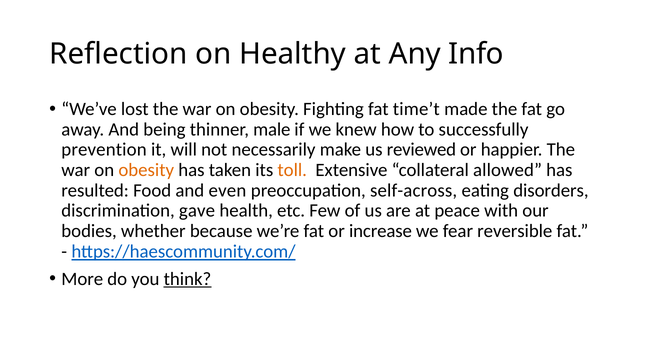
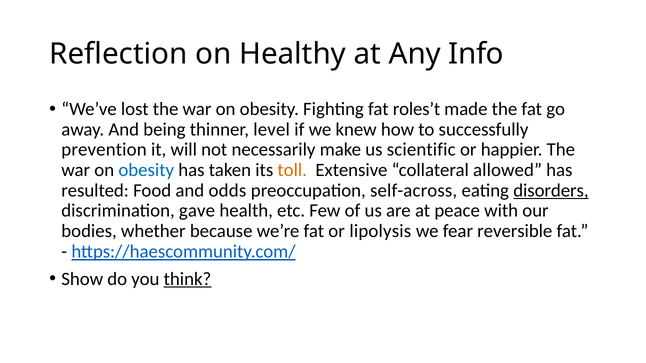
time’t: time’t -> roles’t
male: male -> level
reviewed: reviewed -> scientific
obesity at (146, 170) colour: orange -> blue
even: even -> odds
disorders underline: none -> present
increase: increase -> lipolysis
More: More -> Show
